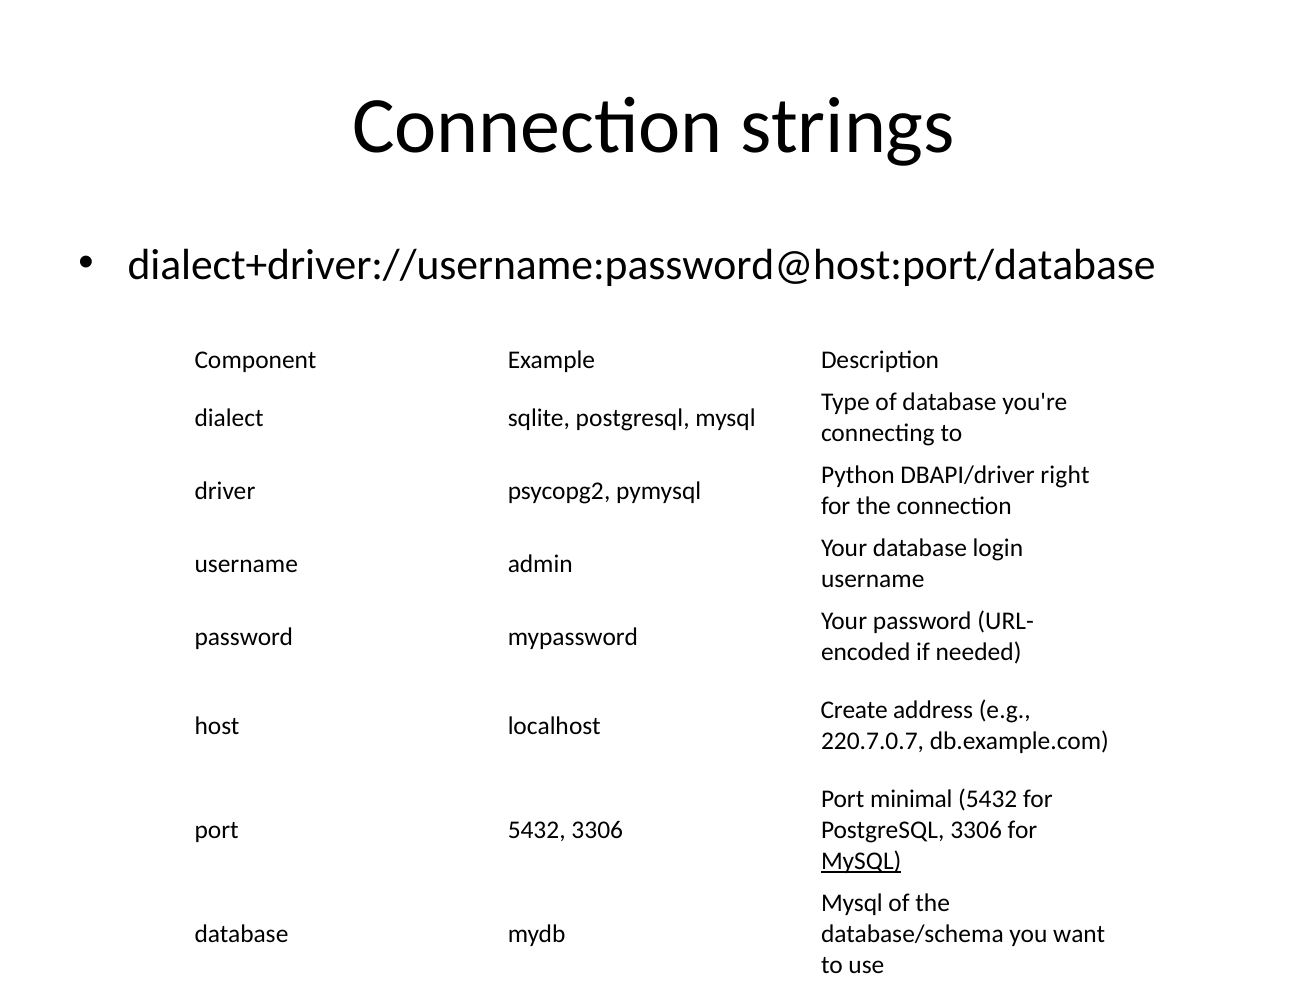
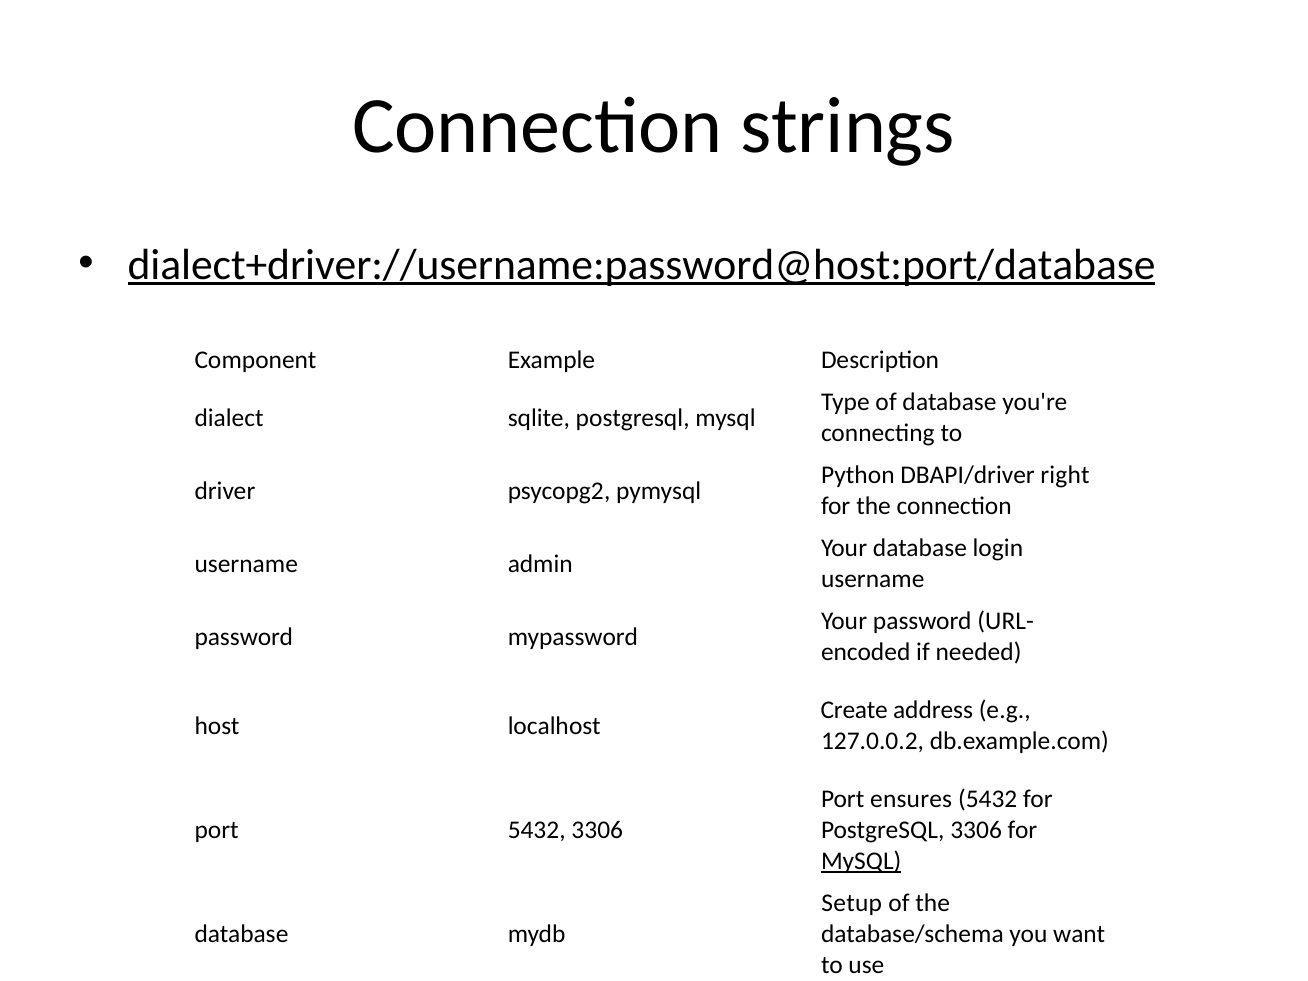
dialect+driver://username:password@host:port/database underline: none -> present
220.7.0.7: 220.7.0.7 -> 127.0.0.2
minimal: minimal -> ensures
Mysql at (852, 903): Mysql -> Setup
